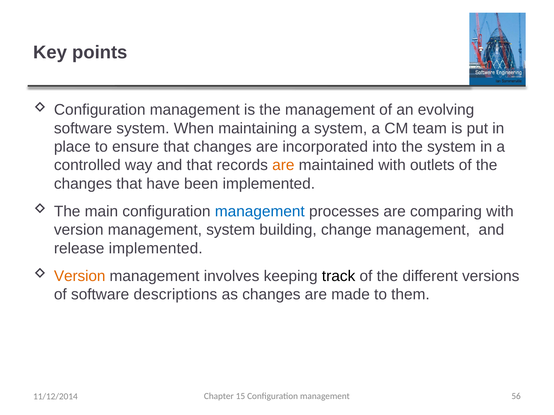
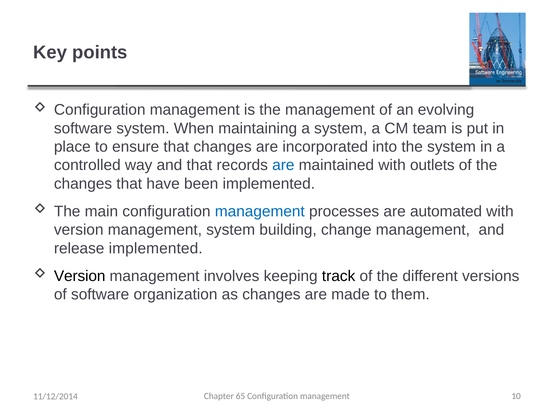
are at (283, 165) colour: orange -> blue
comparing: comparing -> automated
Version at (80, 276) colour: orange -> black
descriptions: descriptions -> organization
15: 15 -> 65
56: 56 -> 10
